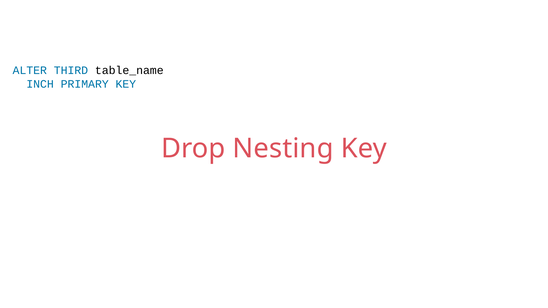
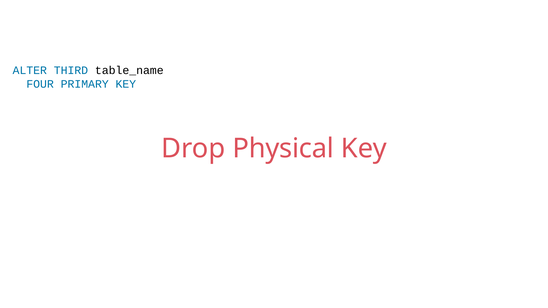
INCH: INCH -> FOUR
Nesting: Nesting -> Physical
